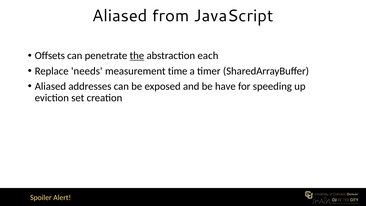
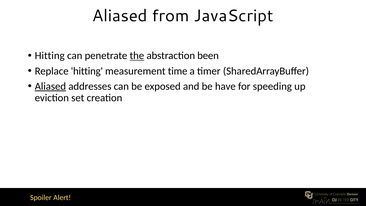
Offsets at (50, 56): Offsets -> Hitting
each: each -> been
Replace needs: needs -> hitting
Aliased at (50, 86) underline: none -> present
